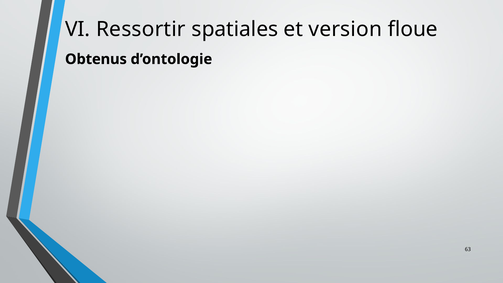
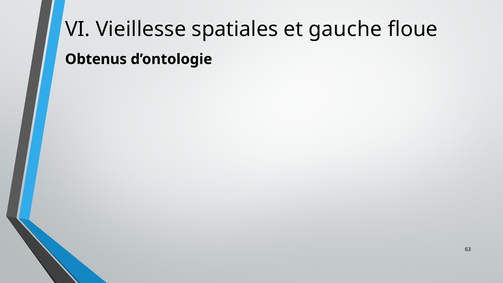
Ressortir: Ressortir -> Vieillesse
version: version -> gauche
